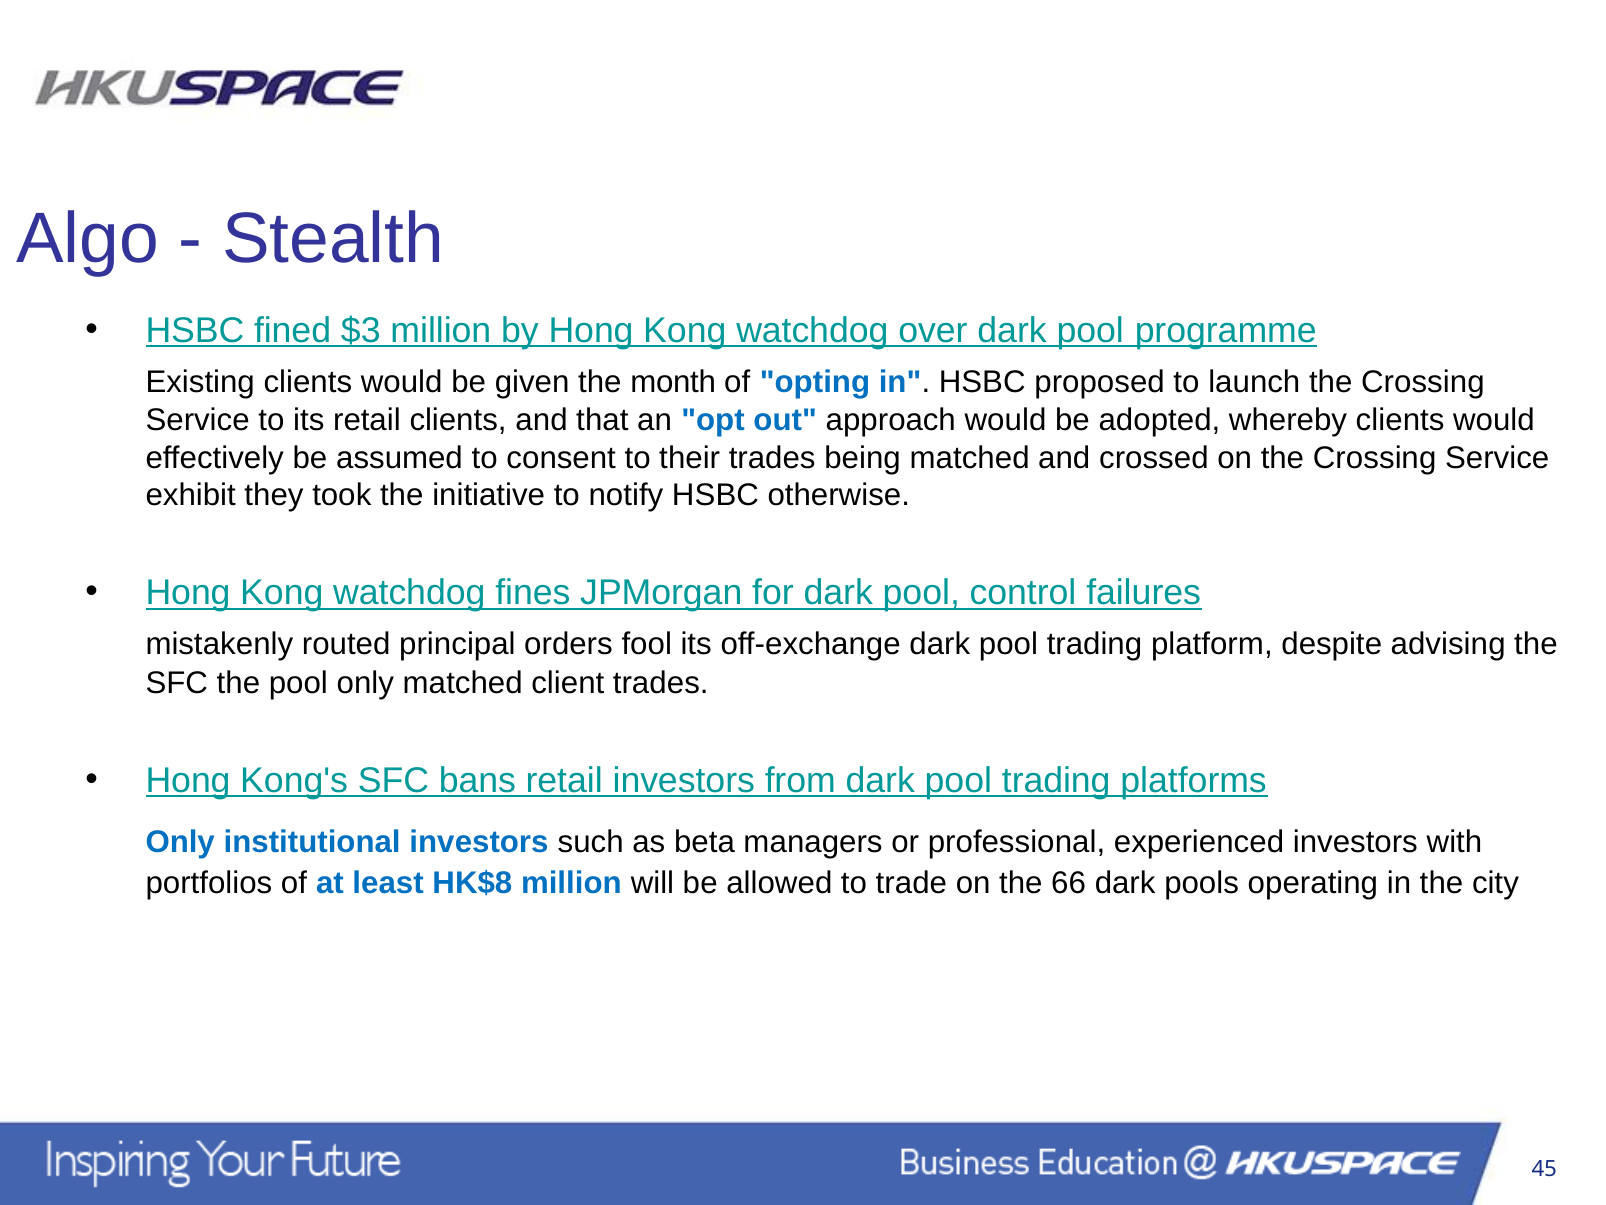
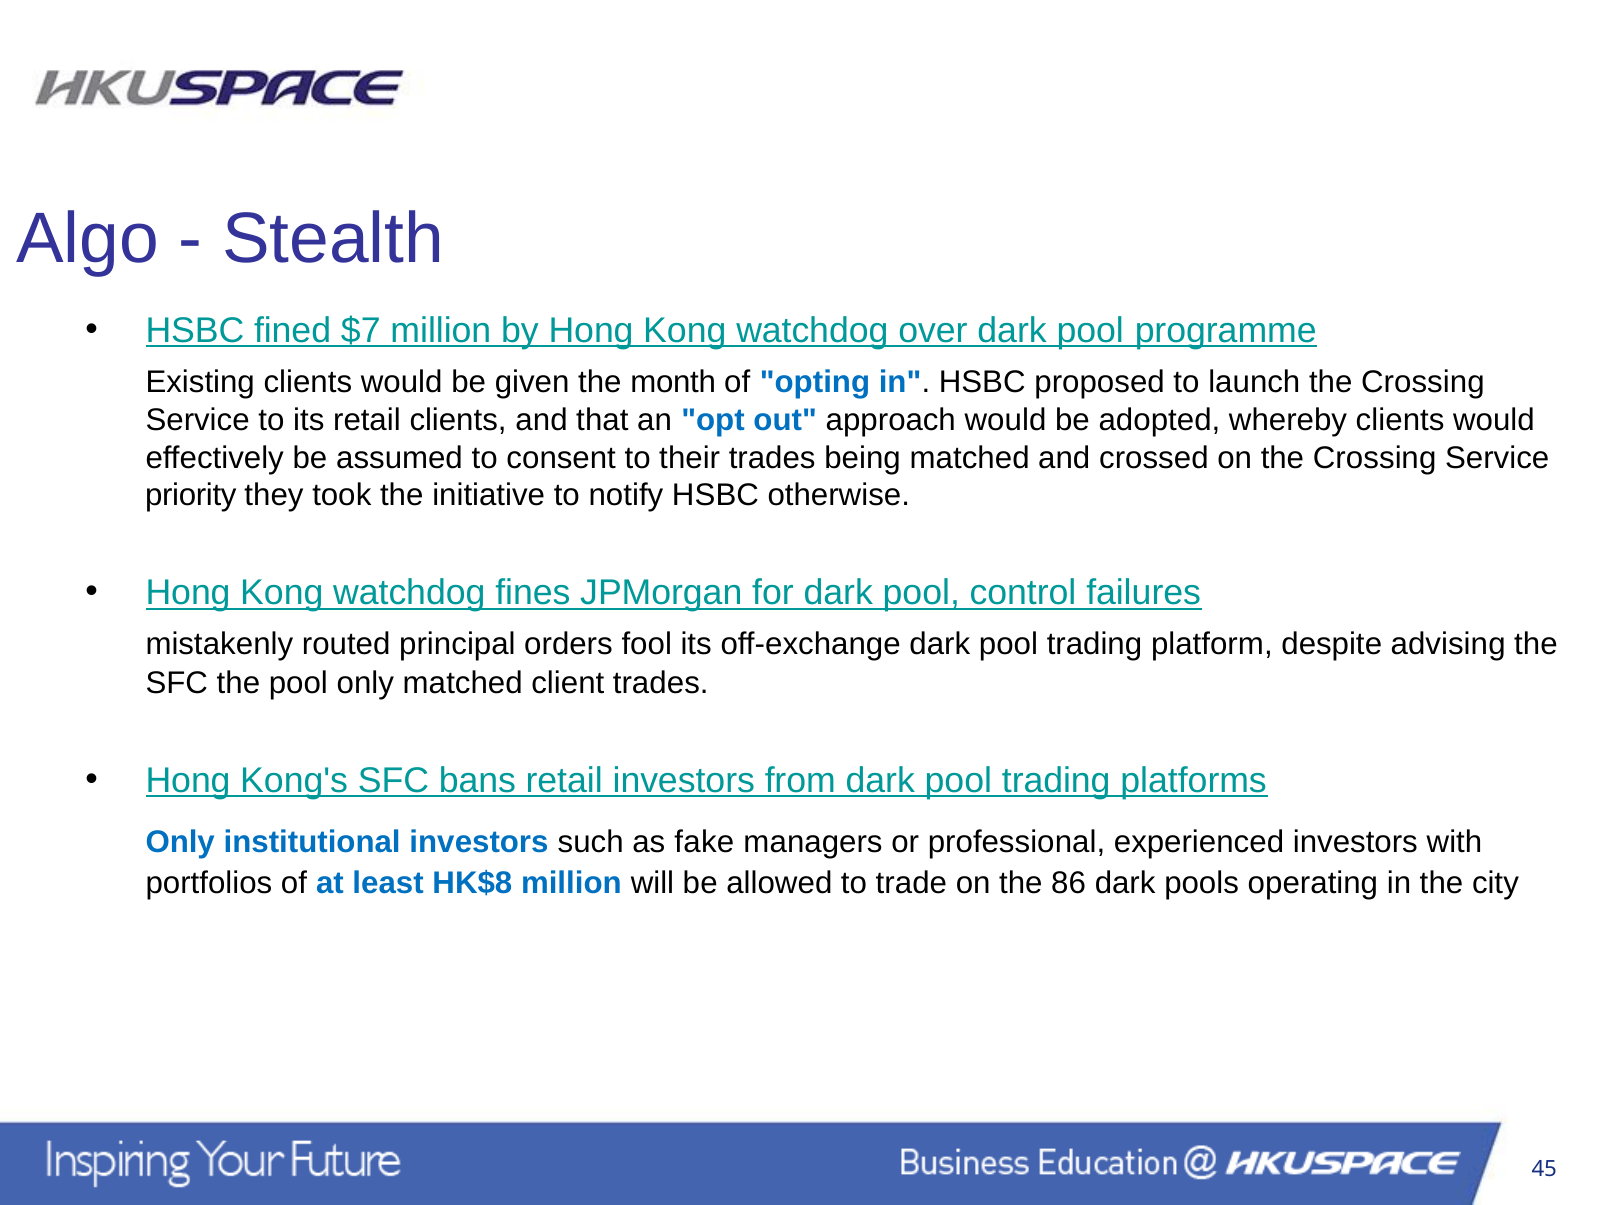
$3: $3 -> $7
exhibit: exhibit -> priority
beta: beta -> fake
66: 66 -> 86
